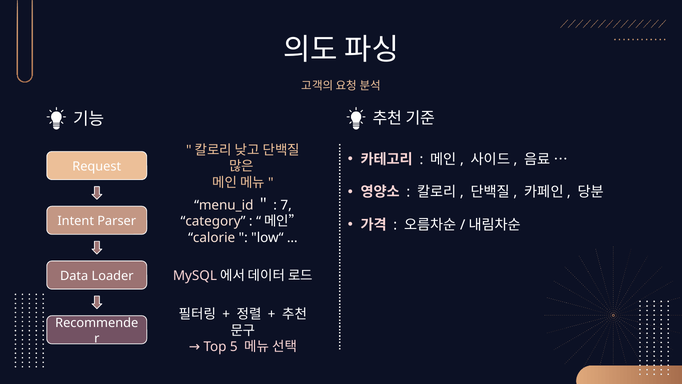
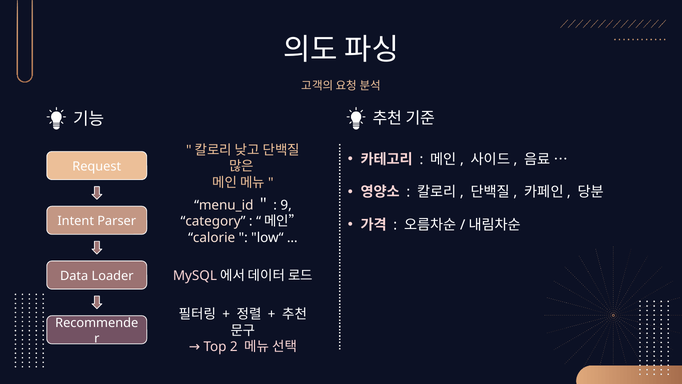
7: 7 -> 9
5: 5 -> 2
